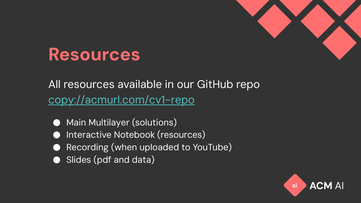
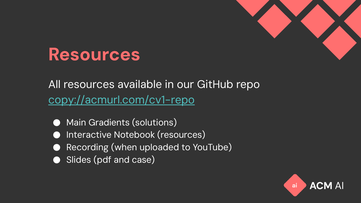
Multilayer: Multilayer -> Gradients
data: data -> case
